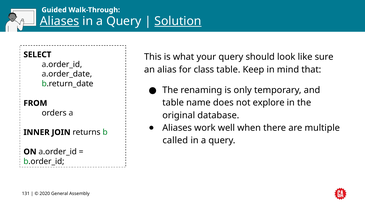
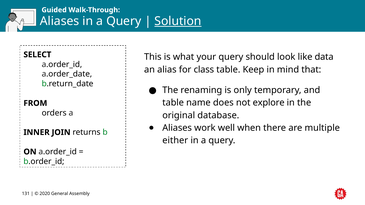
Aliases at (60, 21) underline: present -> none
sure: sure -> data
called: called -> either
